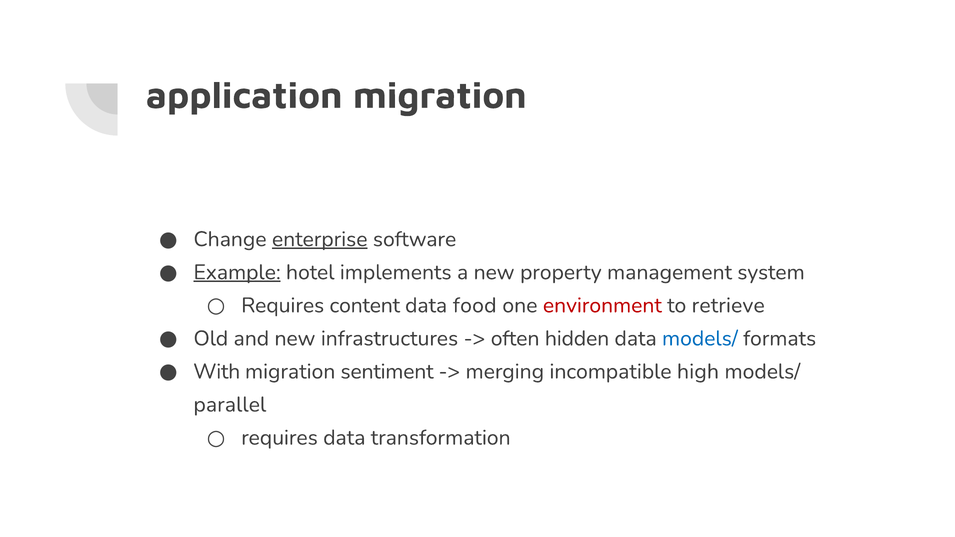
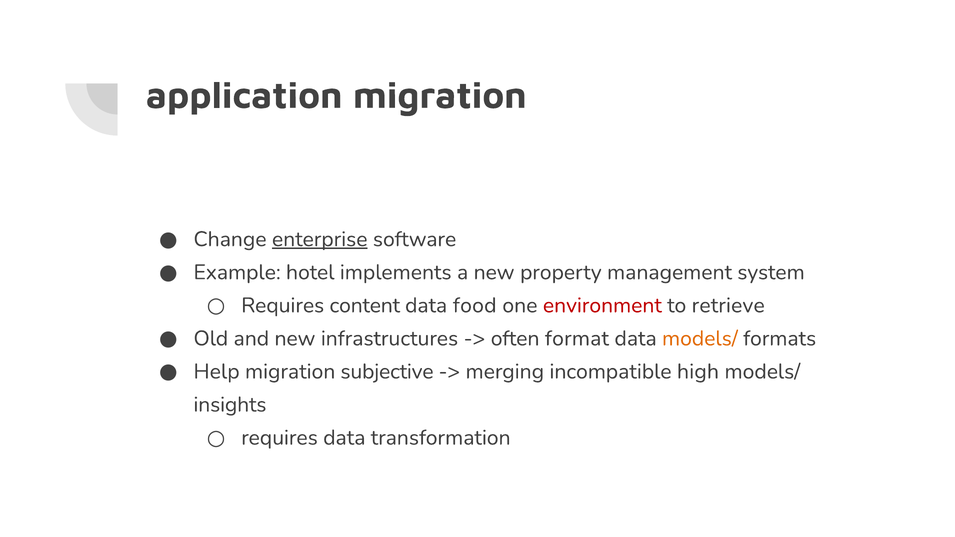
Example underline: present -> none
hidden: hidden -> format
models/ at (700, 339) colour: blue -> orange
With: With -> Help
sentiment: sentiment -> subjective
parallel: parallel -> insights
